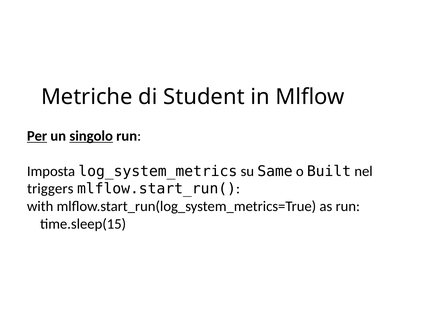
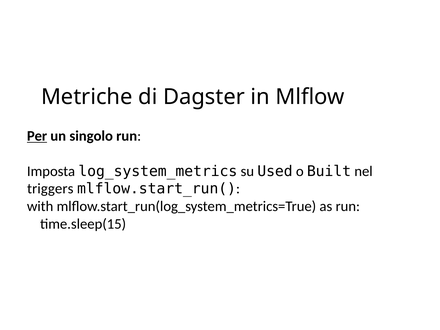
Student: Student -> Dagster
singolo underline: present -> none
Same: Same -> Used
